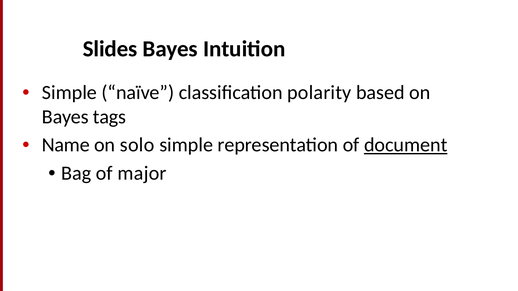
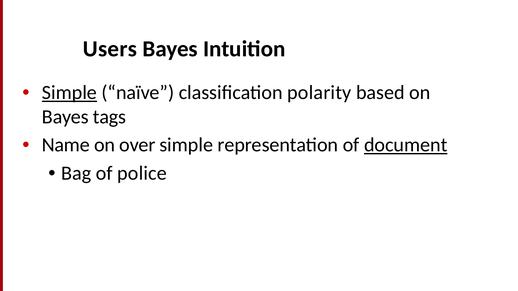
Slides: Slides -> Users
Simple at (69, 93) underline: none -> present
solo: solo -> over
major: major -> police
